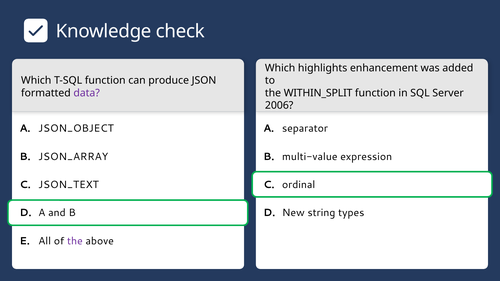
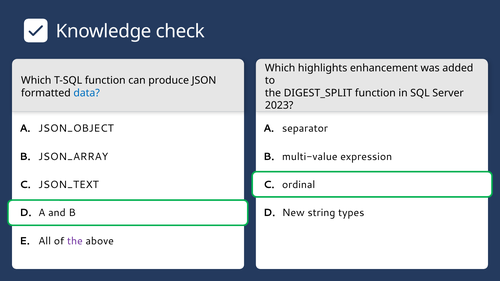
data colour: purple -> blue
WITHIN_SPLIT: WITHIN_SPLIT -> DIGEST_SPLIT
2006: 2006 -> 2023
